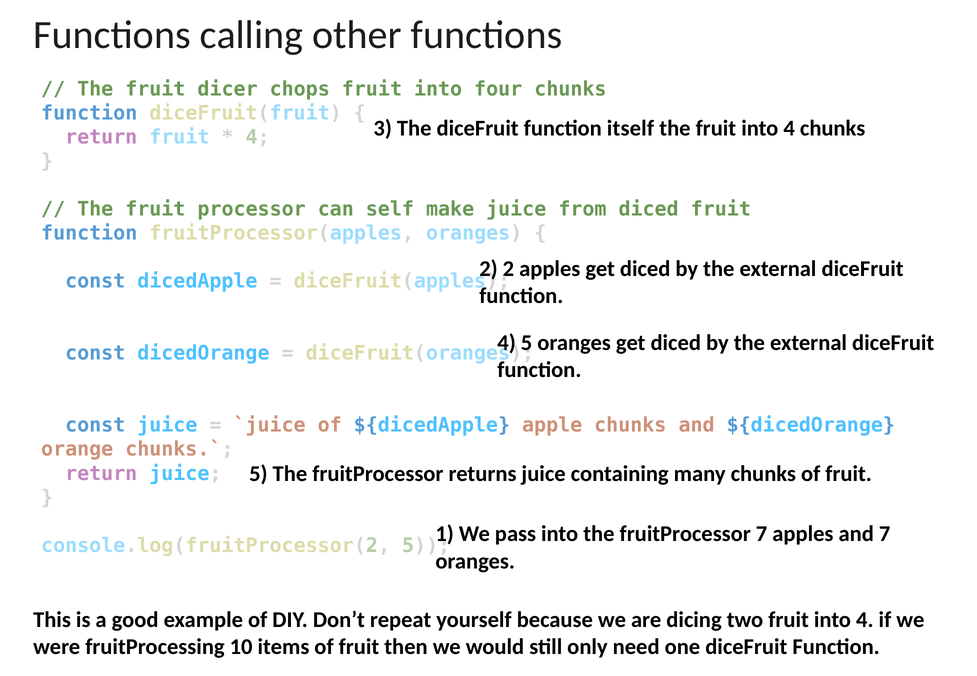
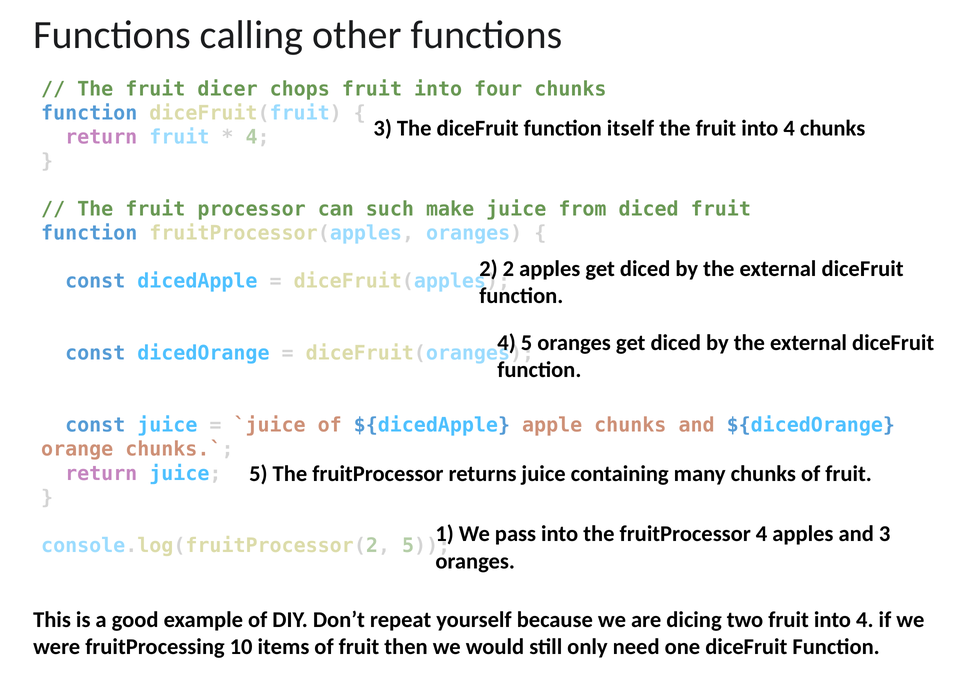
self: self -> such
fruitProcessor 7: 7 -> 4
and 7: 7 -> 3
